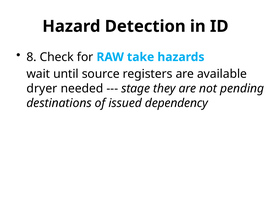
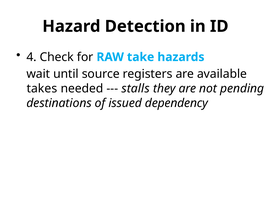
8: 8 -> 4
dryer: dryer -> takes
stage: stage -> stalls
